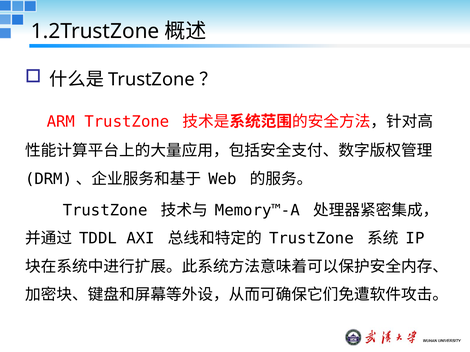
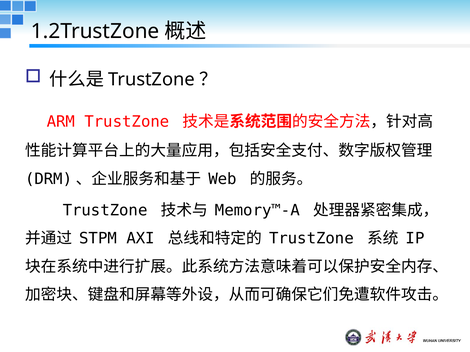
TDDL: TDDL -> STPM
